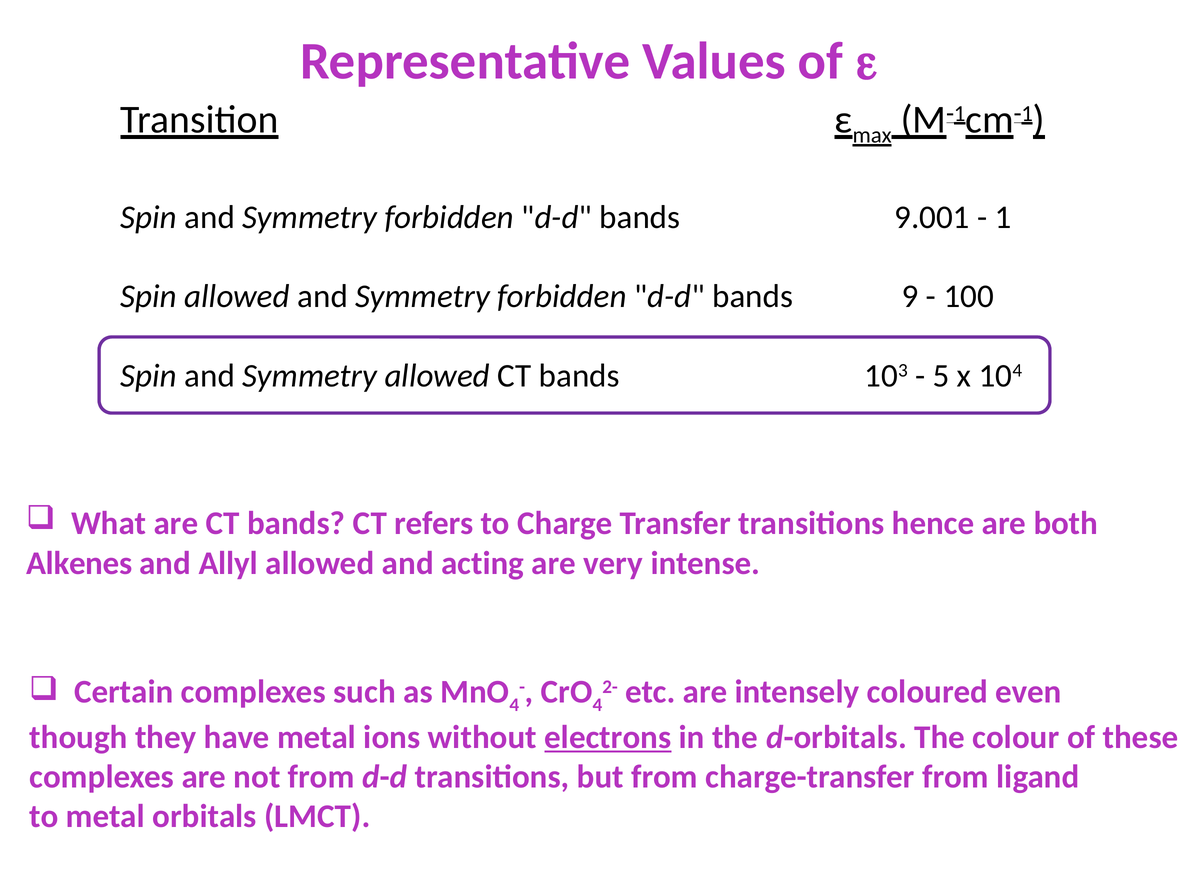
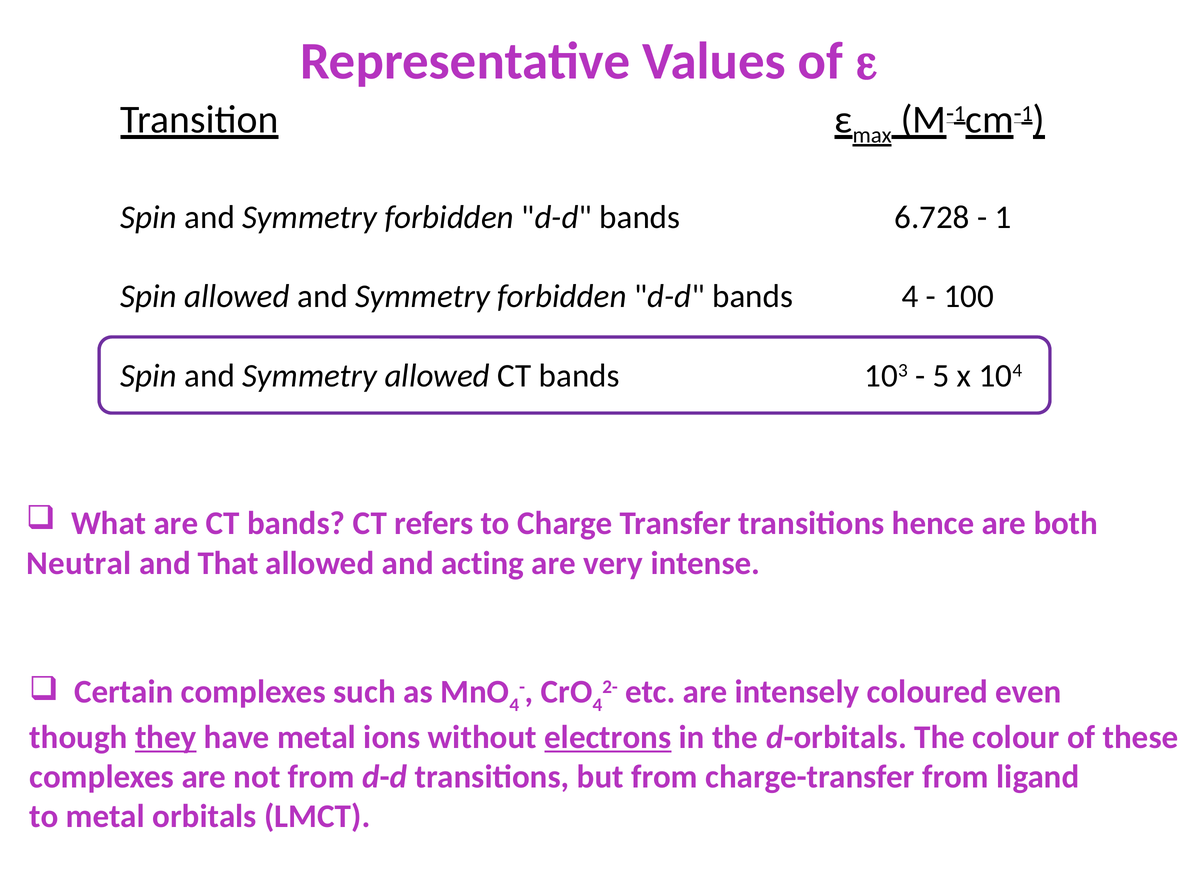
9.001: 9.001 -> 6.728
bands 9: 9 -> 4
Alkenes: Alkenes -> Neutral
Allyl: Allyl -> That
they underline: none -> present
